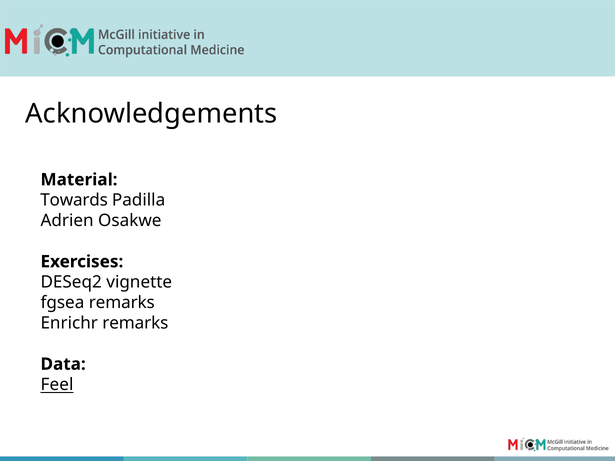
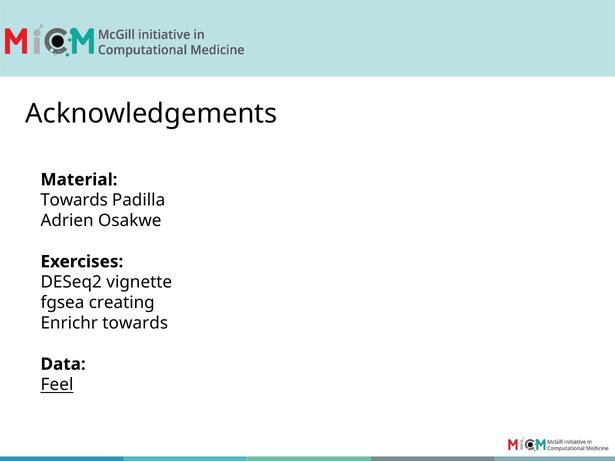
fgsea remarks: remarks -> creating
Enrichr remarks: remarks -> towards
